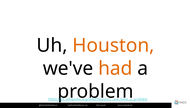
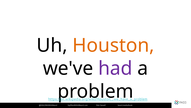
had colour: orange -> purple
